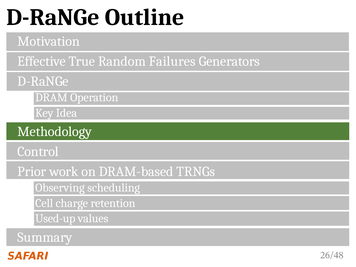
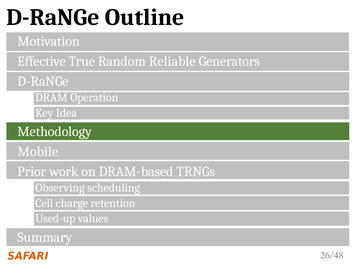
Failures: Failures -> Reliable
Control: Control -> Mobile
